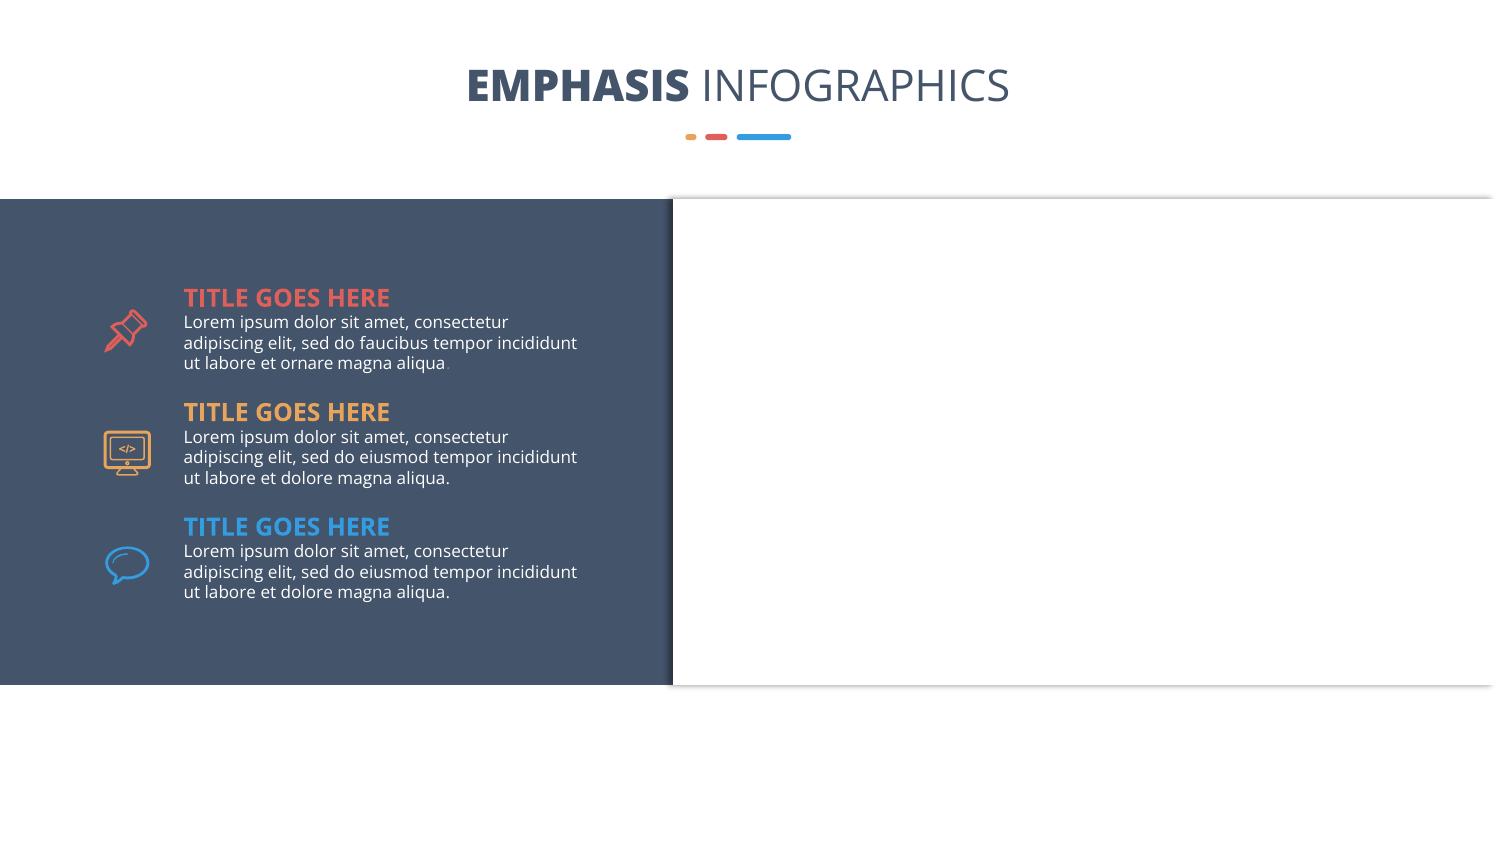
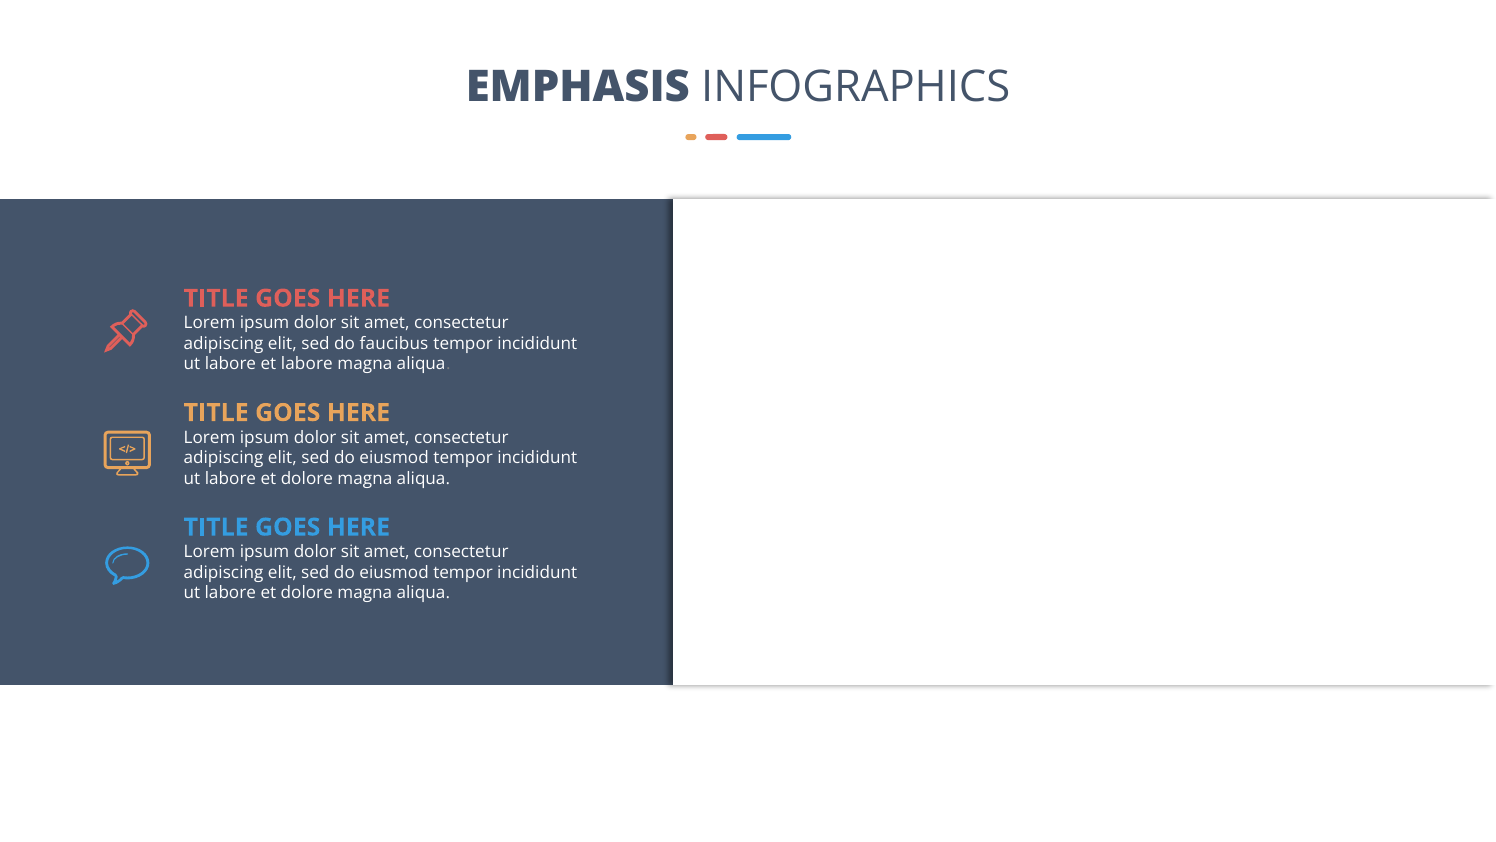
et ornare: ornare -> labore
